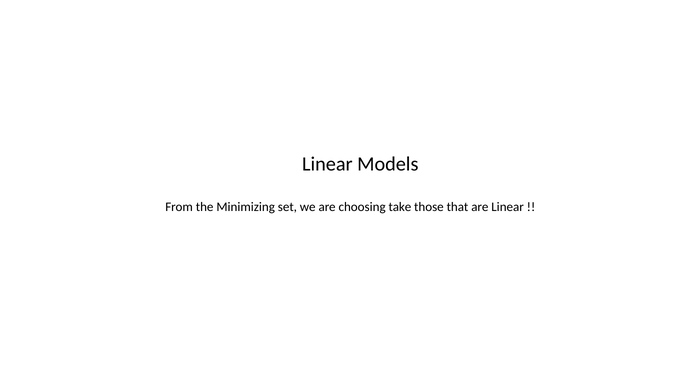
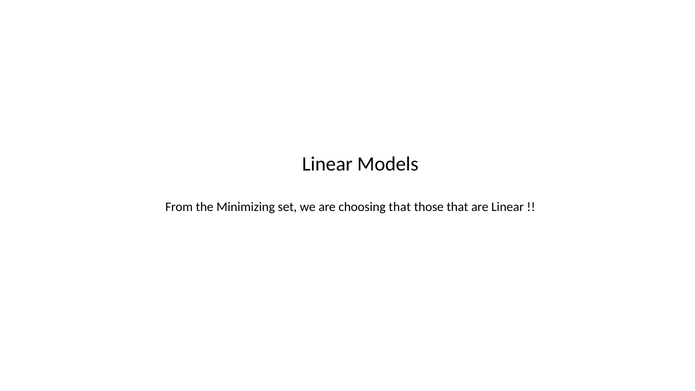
choosing take: take -> that
